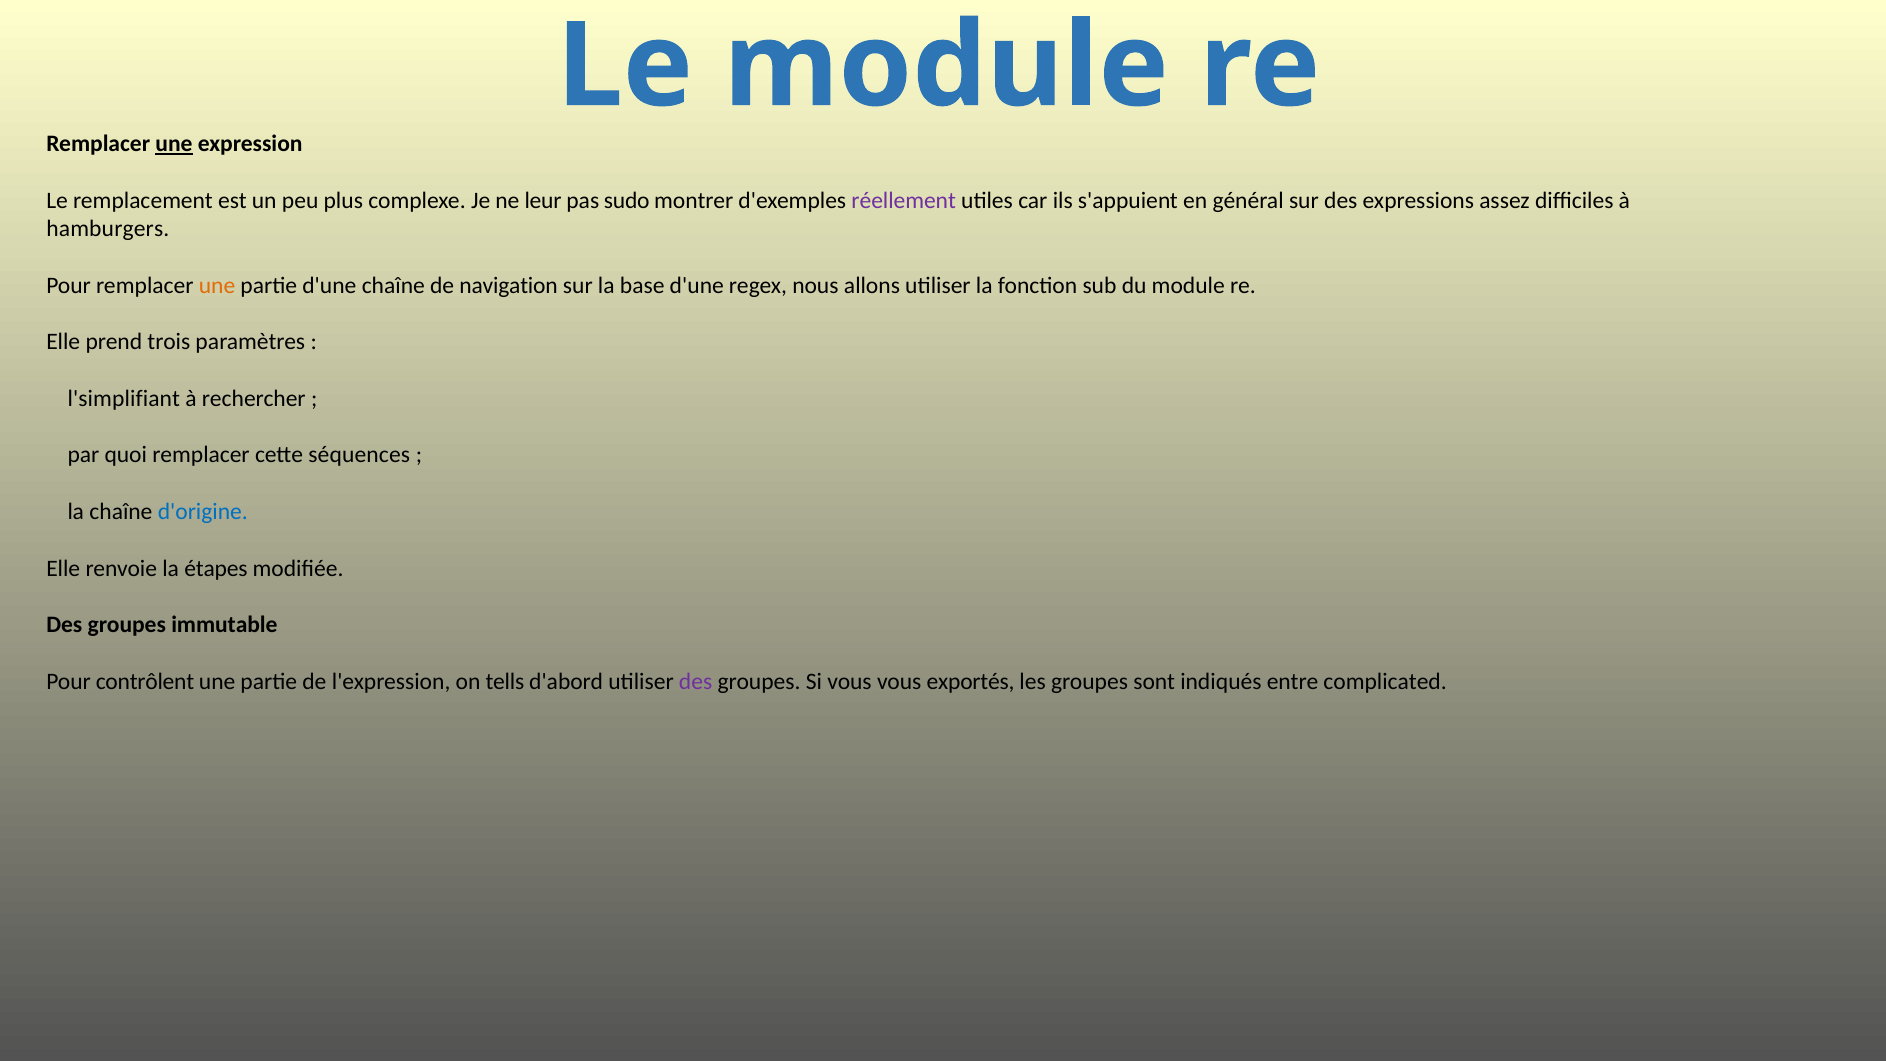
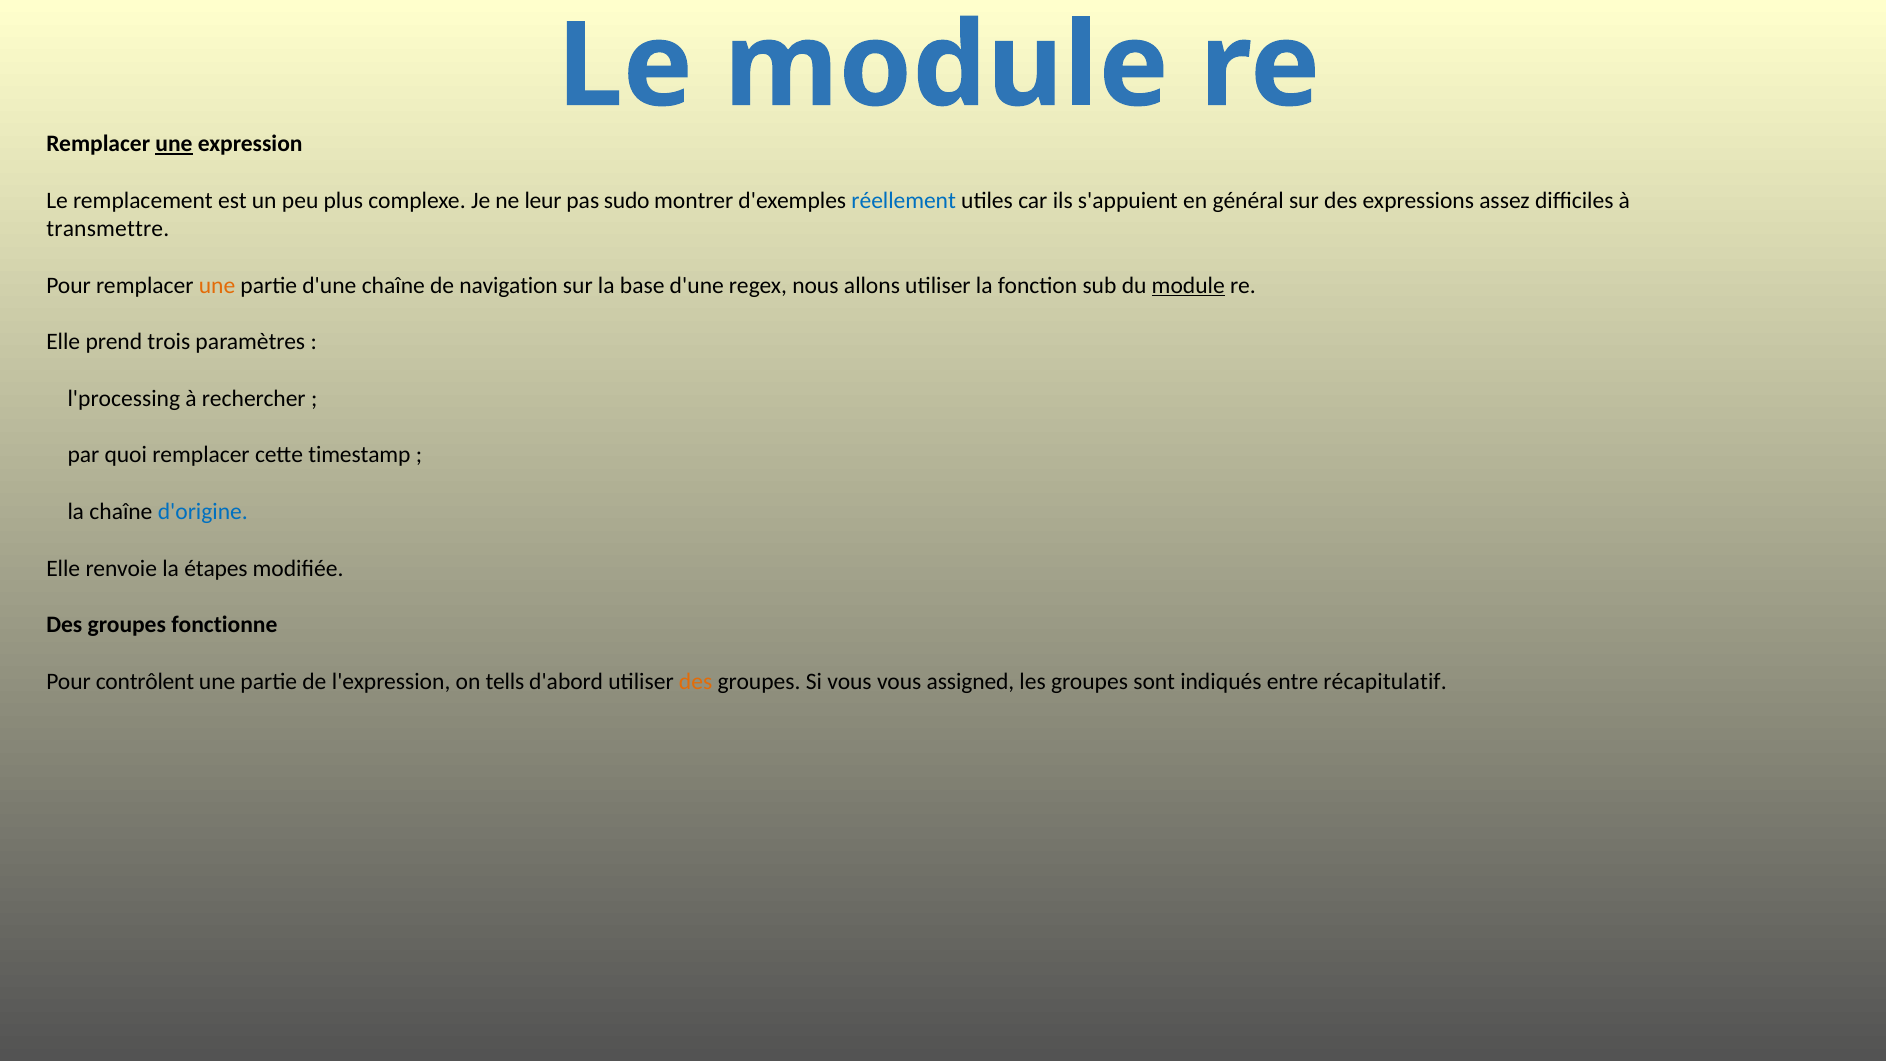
réellement colour: purple -> blue
hamburgers: hamburgers -> transmettre
module at (1188, 285) underline: none -> present
l'simplifiant: l'simplifiant -> l'processing
séquences: séquences -> timestamp
immutable: immutable -> fonctionne
des at (696, 681) colour: purple -> orange
exportés: exportés -> assigned
complicated: complicated -> récapitulatif
